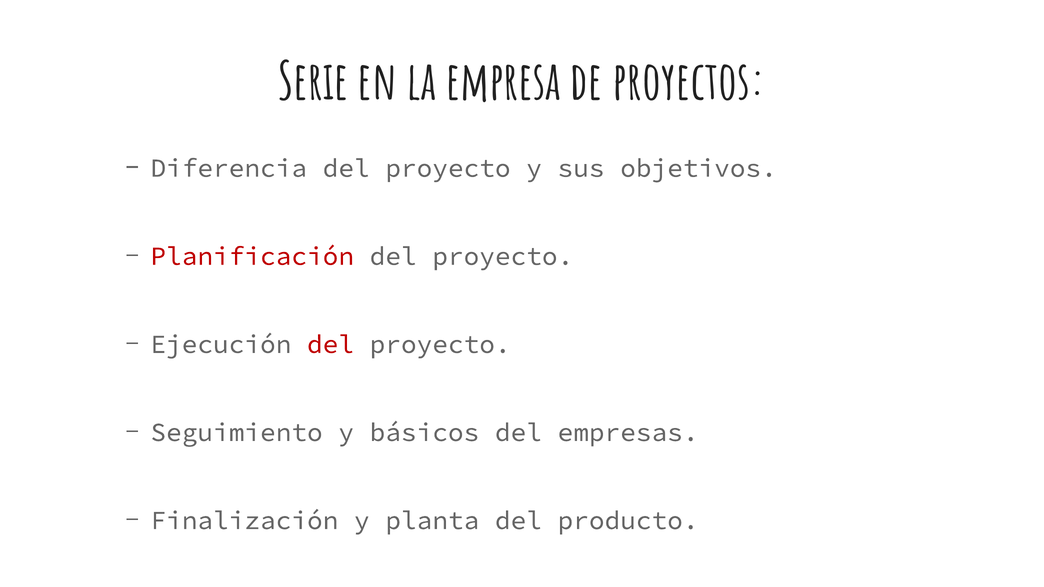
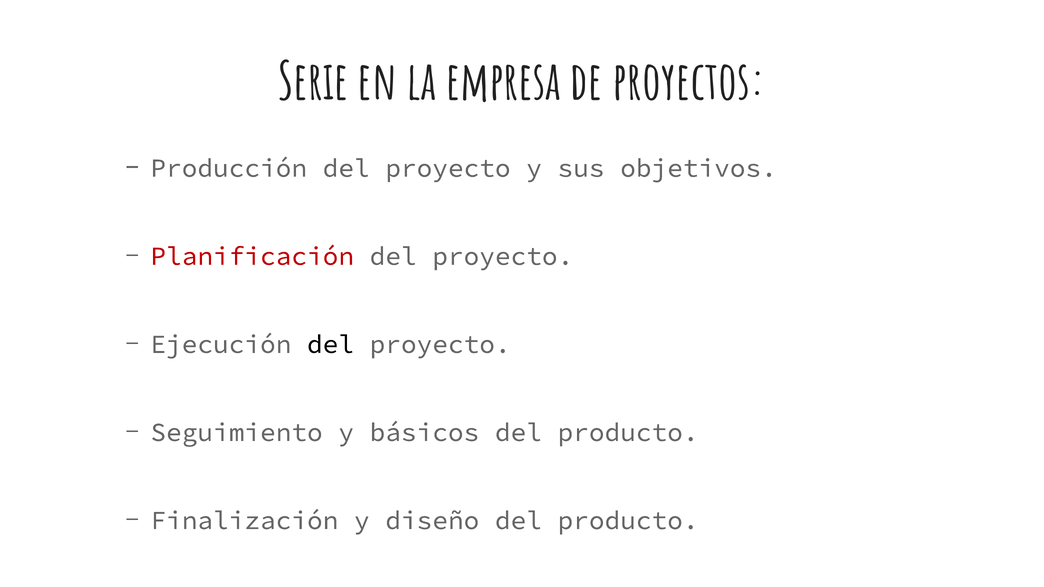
Diferencia: Diferencia -> Producción
del at (331, 344) colour: red -> black
empresas at (628, 433): empresas -> producto
planta: planta -> diseño
